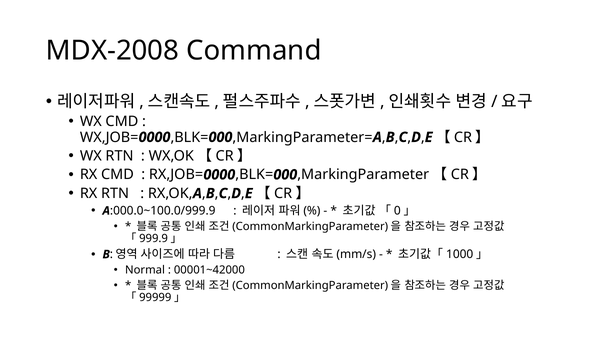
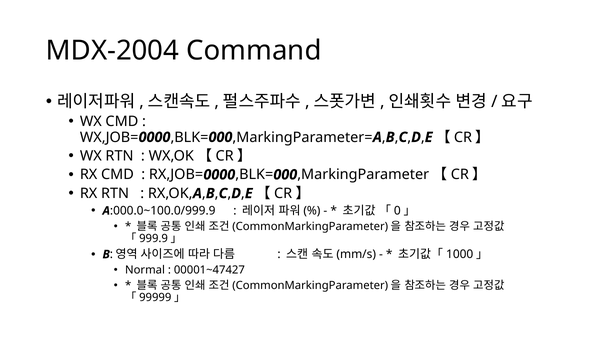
MDX-2008: MDX-2008 -> MDX-2004
00001~42000: 00001~42000 -> 00001~47427
